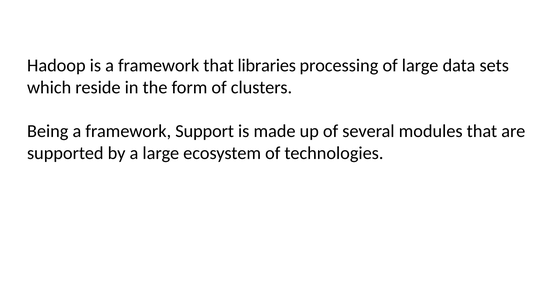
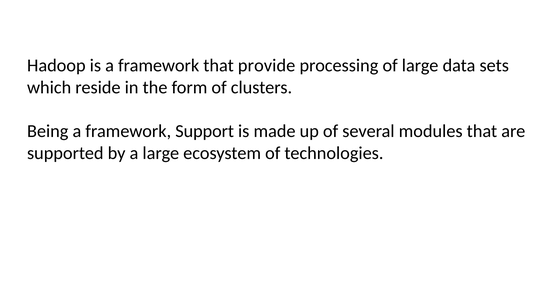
libraries: libraries -> provide
